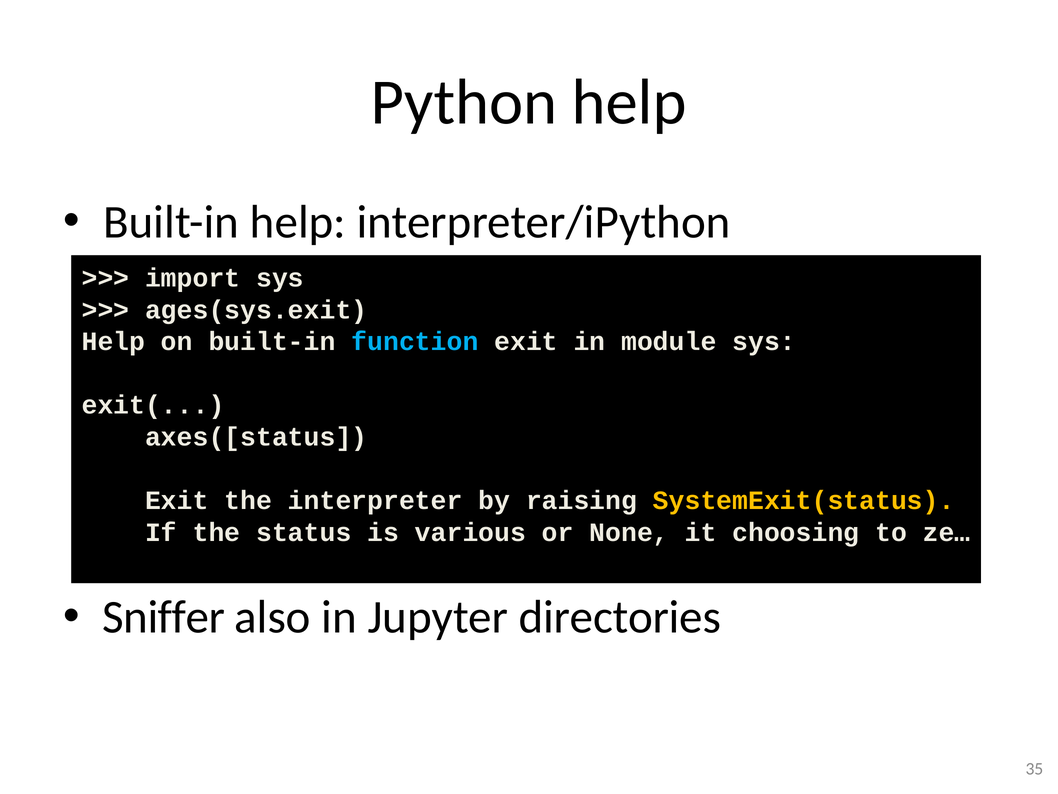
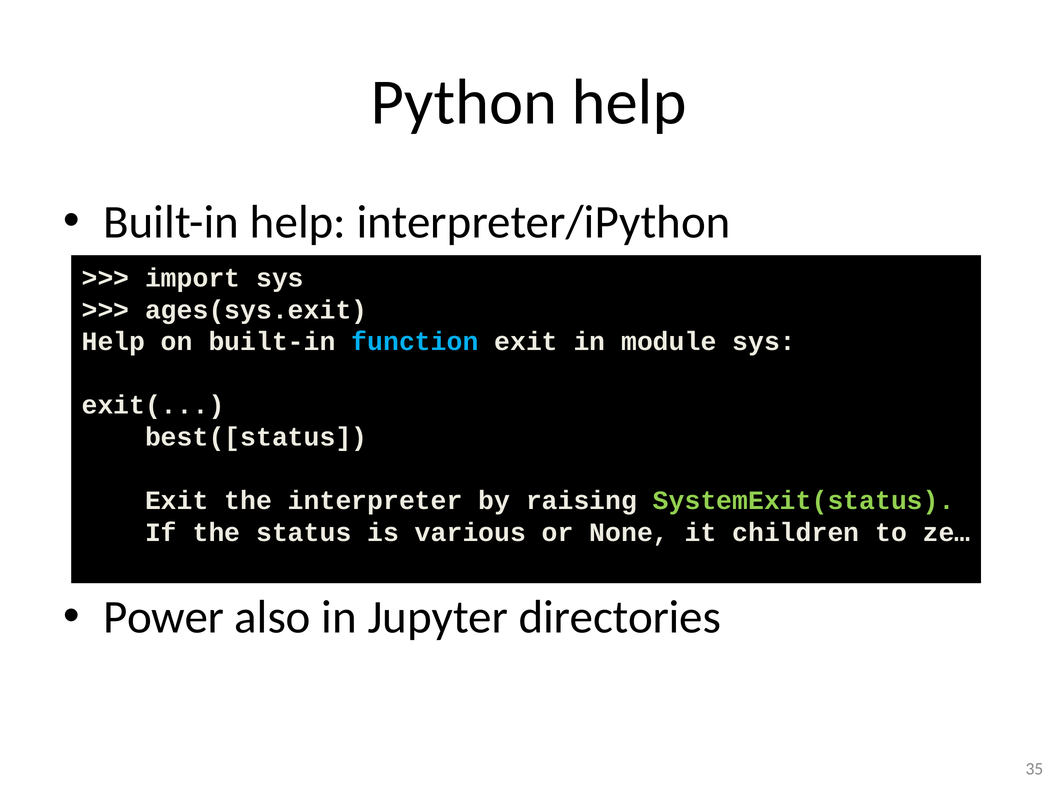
axes([status: axes([status -> best([status
SystemExit(status colour: yellow -> light green
choosing: choosing -> children
Sniffer: Sniffer -> Power
